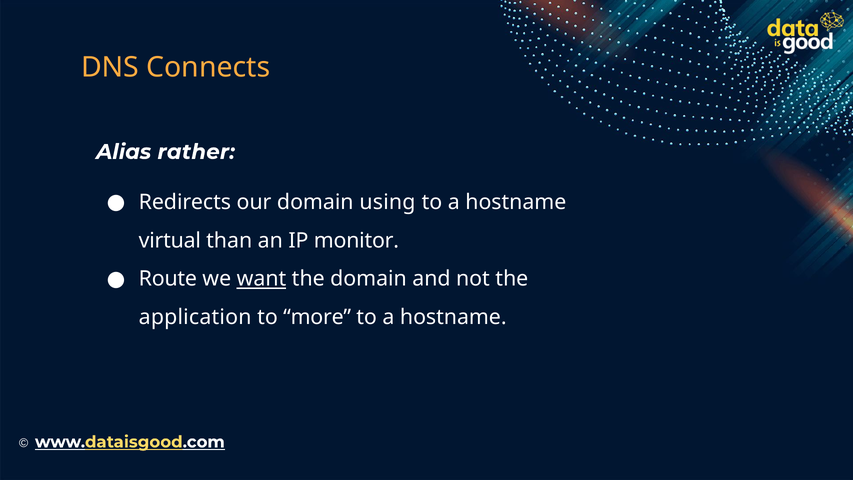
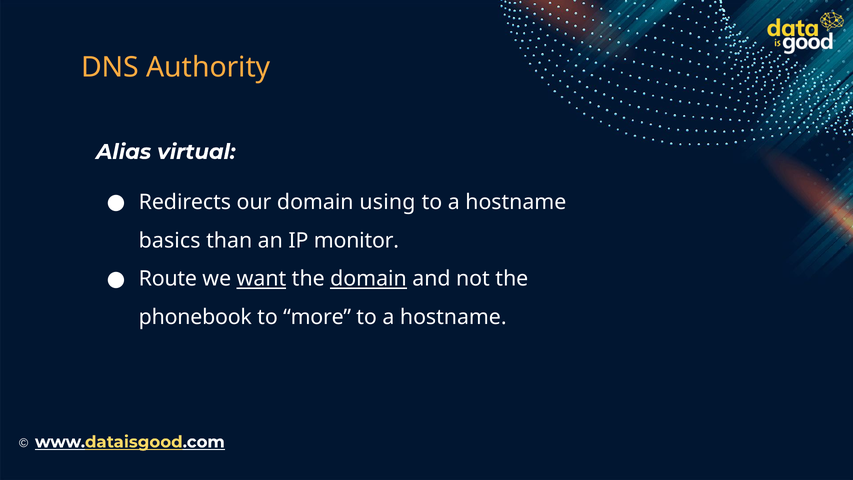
Connects: Connects -> Authority
rather: rather -> virtual
virtual: virtual -> basics
domain at (368, 279) underline: none -> present
application: application -> phonebook
